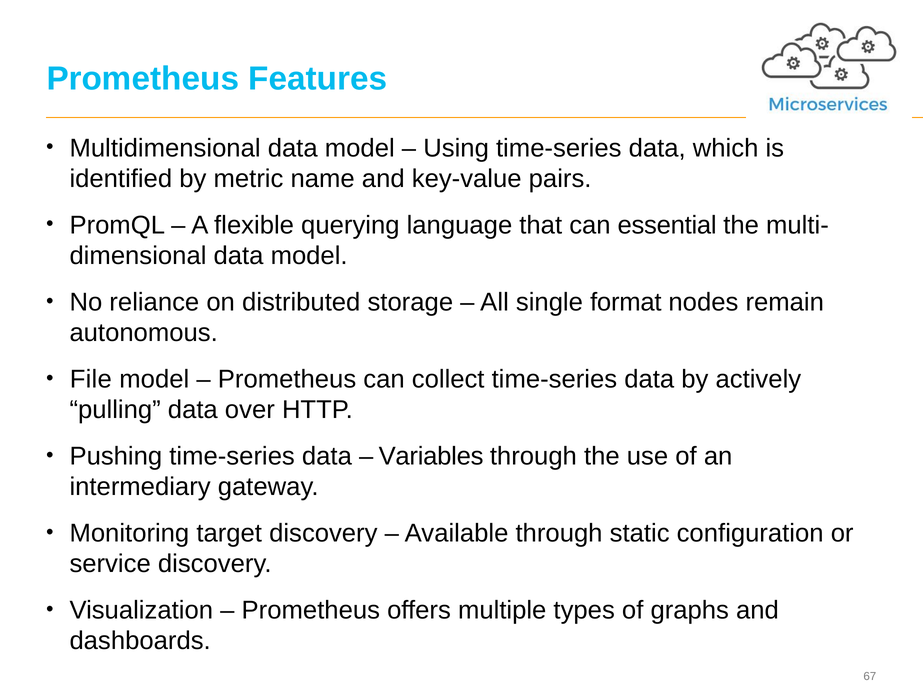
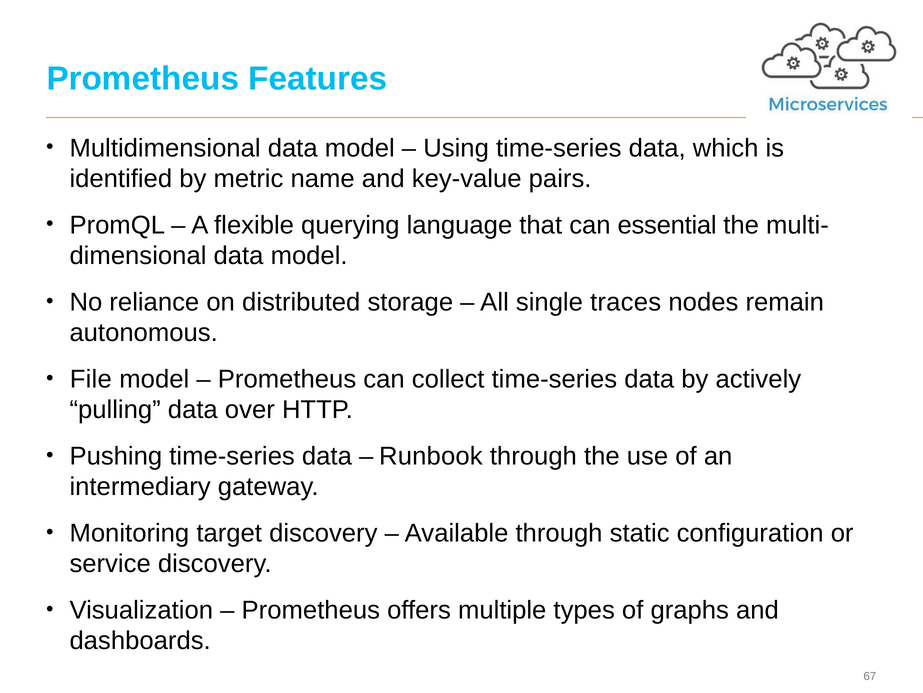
format: format -> traces
Variables: Variables -> Runbook
